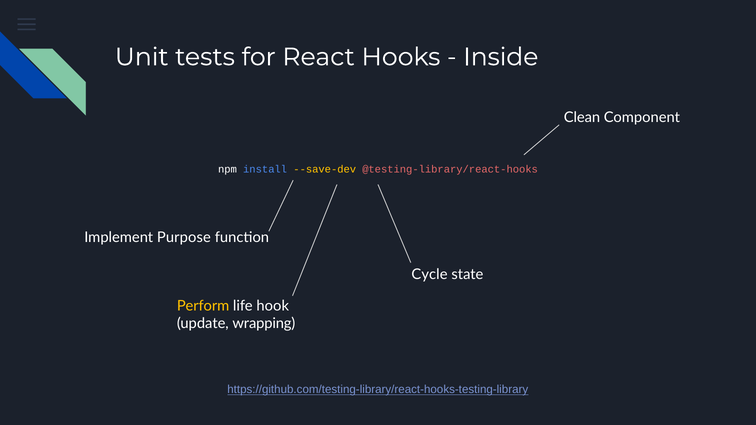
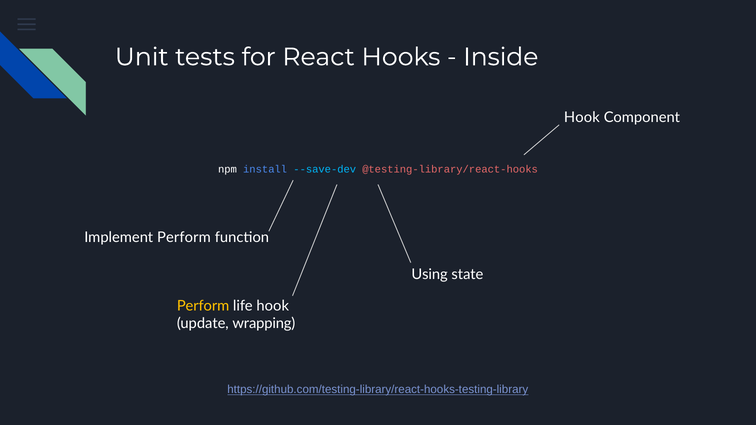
Clean at (582, 117): Clean -> Hook
--save-dev colour: yellow -> light blue
Implement Purpose: Purpose -> Perform
Cycle: Cycle -> Using
